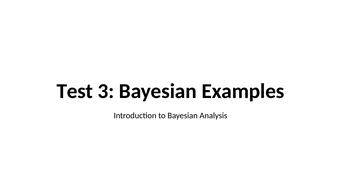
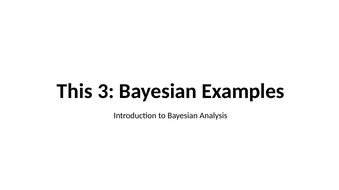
Test: Test -> This
